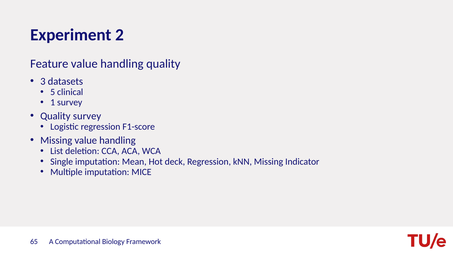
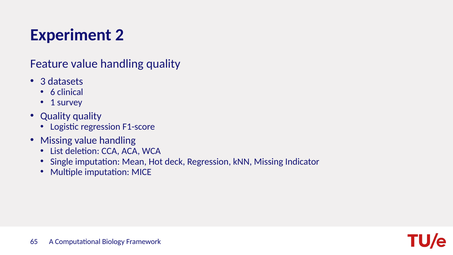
5: 5 -> 6
Quality survey: survey -> quality
